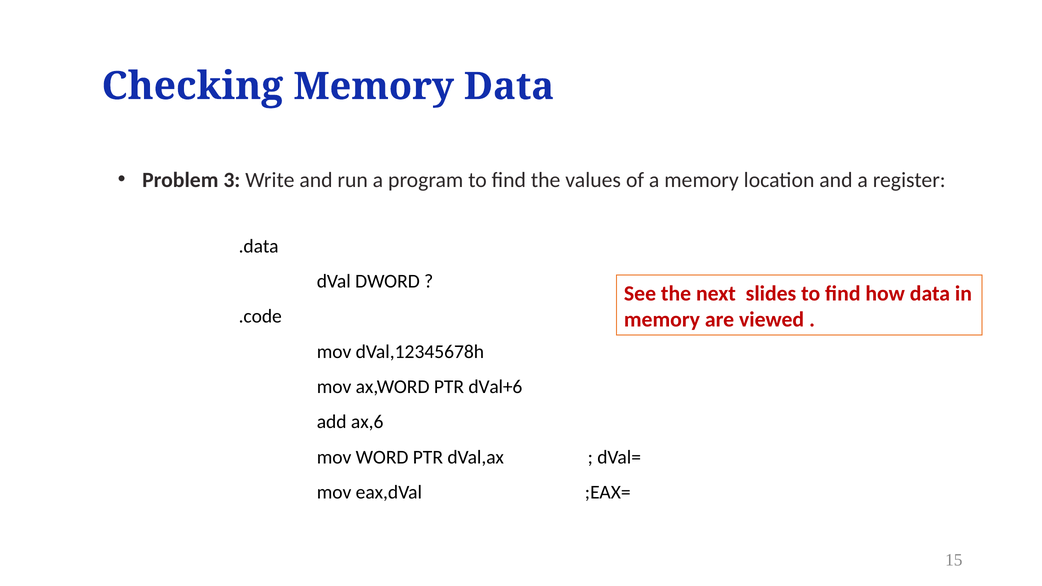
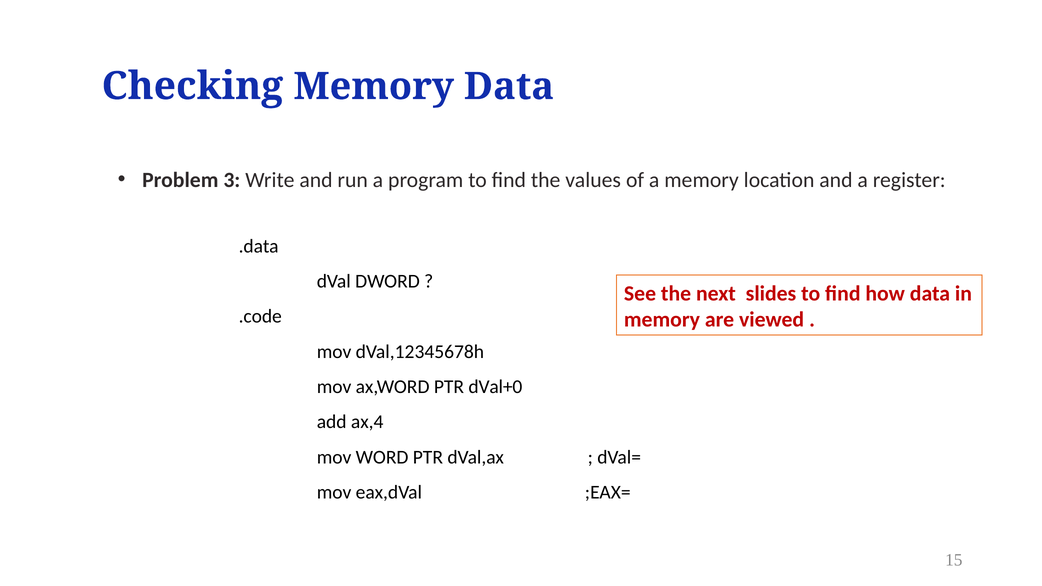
dVal+6: dVal+6 -> dVal+0
ax,6: ax,6 -> ax,4
